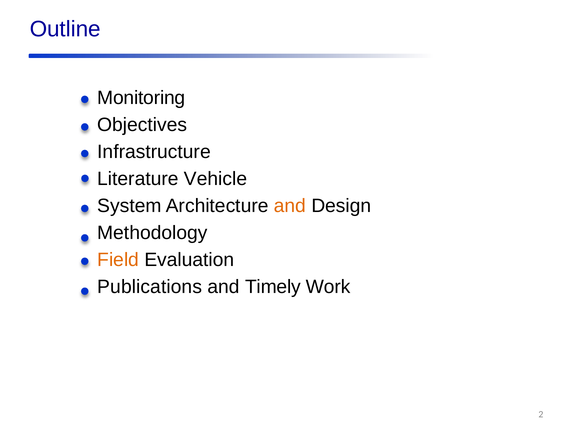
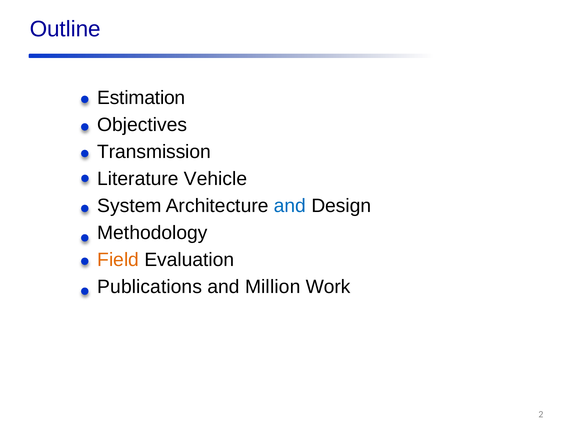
Monitoring: Monitoring -> Estimation
Infrastructure: Infrastructure -> Transmission
and at (290, 206) colour: orange -> blue
Timely: Timely -> Million
